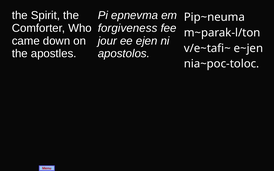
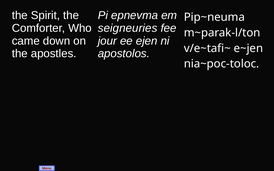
forgiveness: forgiveness -> seigneuries
